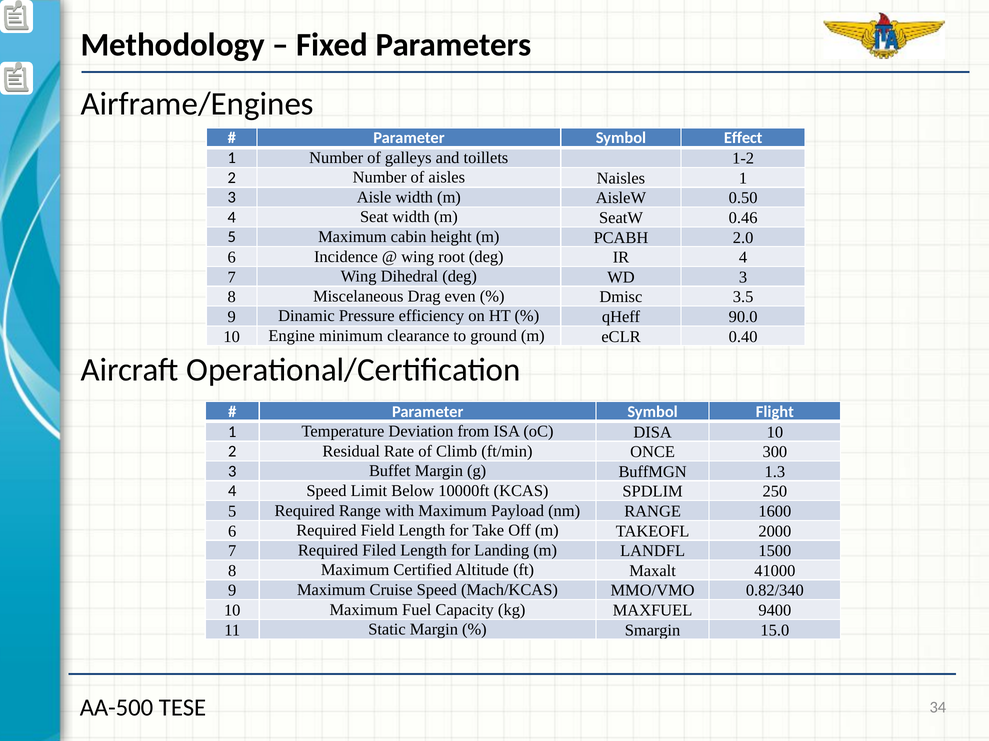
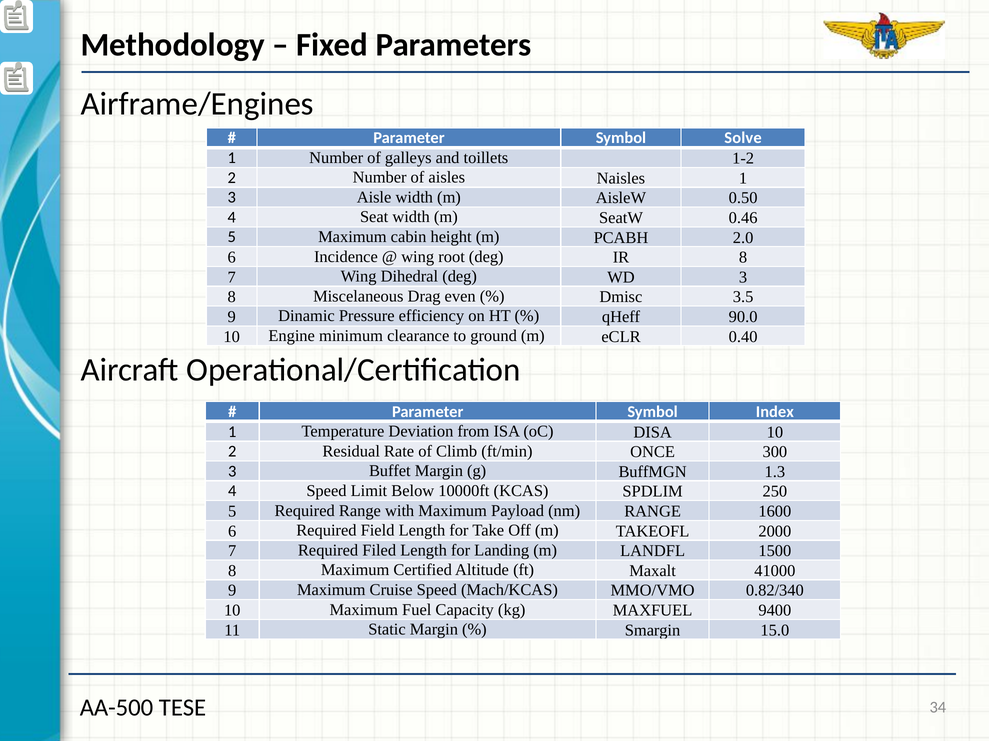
Effect: Effect -> Solve
IR 4: 4 -> 8
Flight: Flight -> Index
